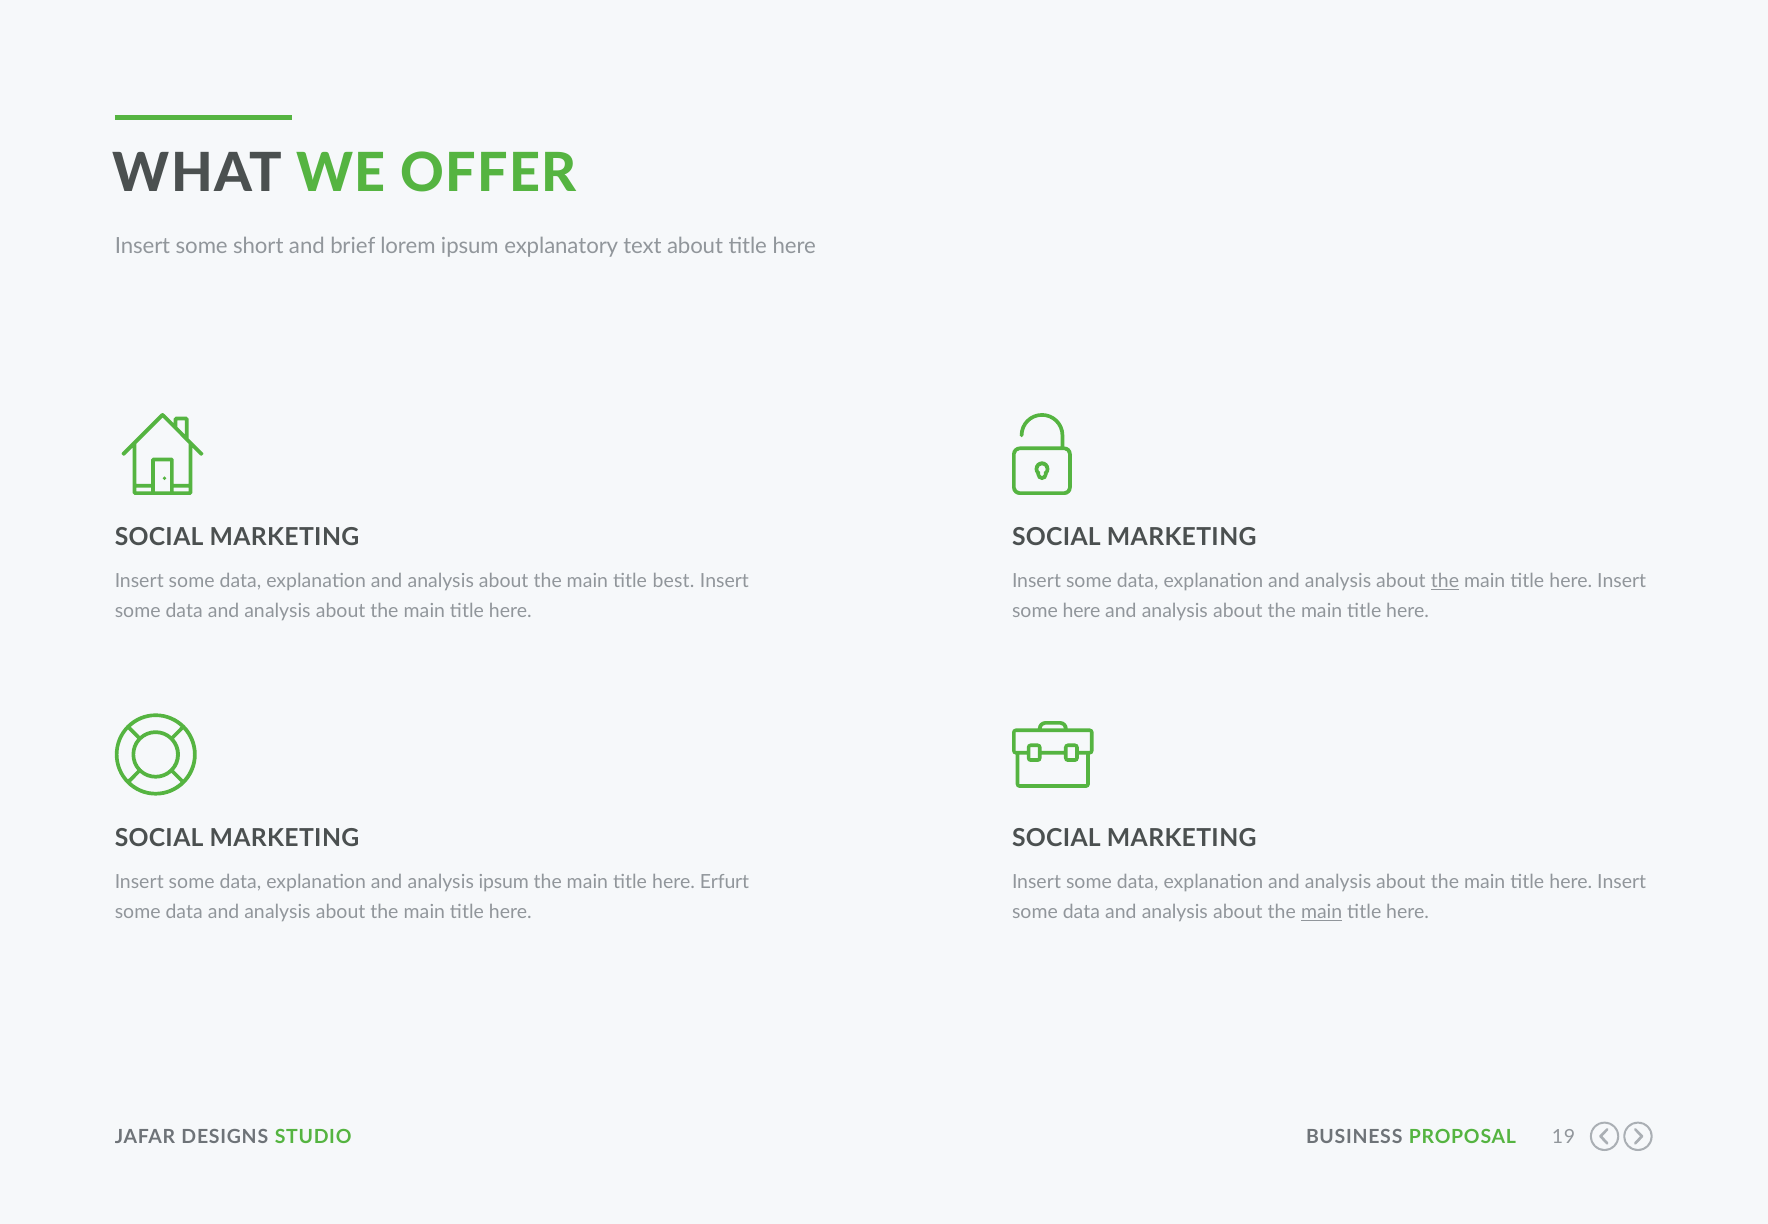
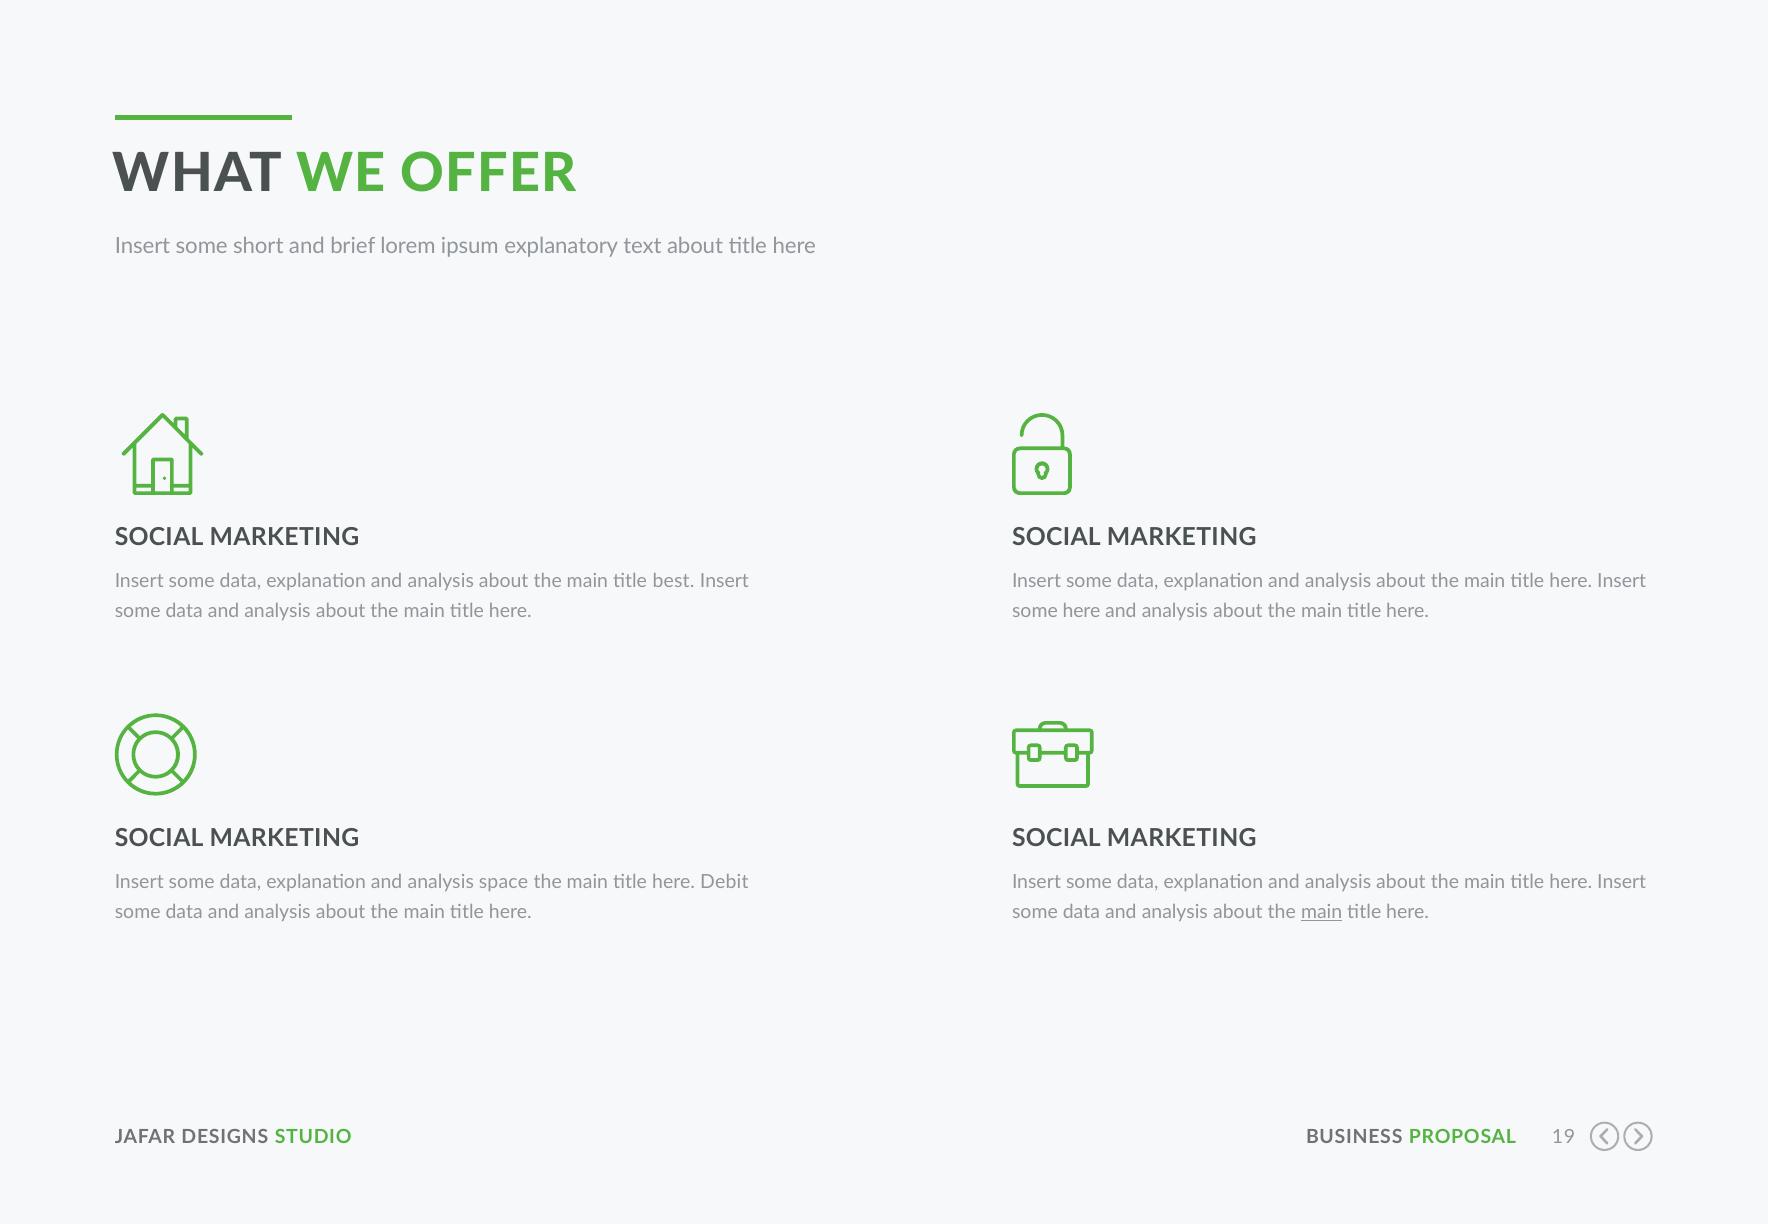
the at (1445, 581) underline: present -> none
analysis ipsum: ipsum -> space
Erfurt: Erfurt -> Debit
